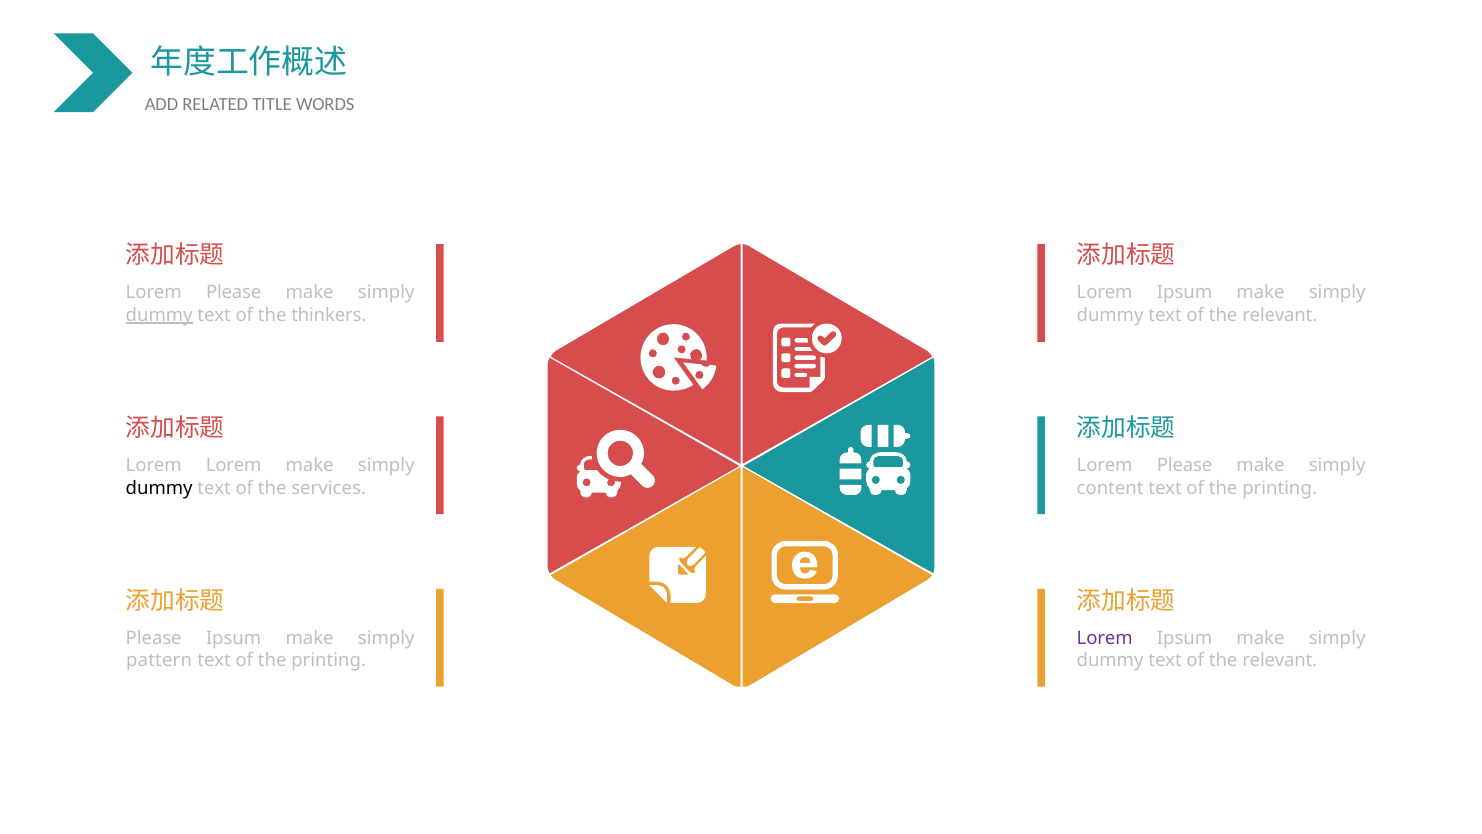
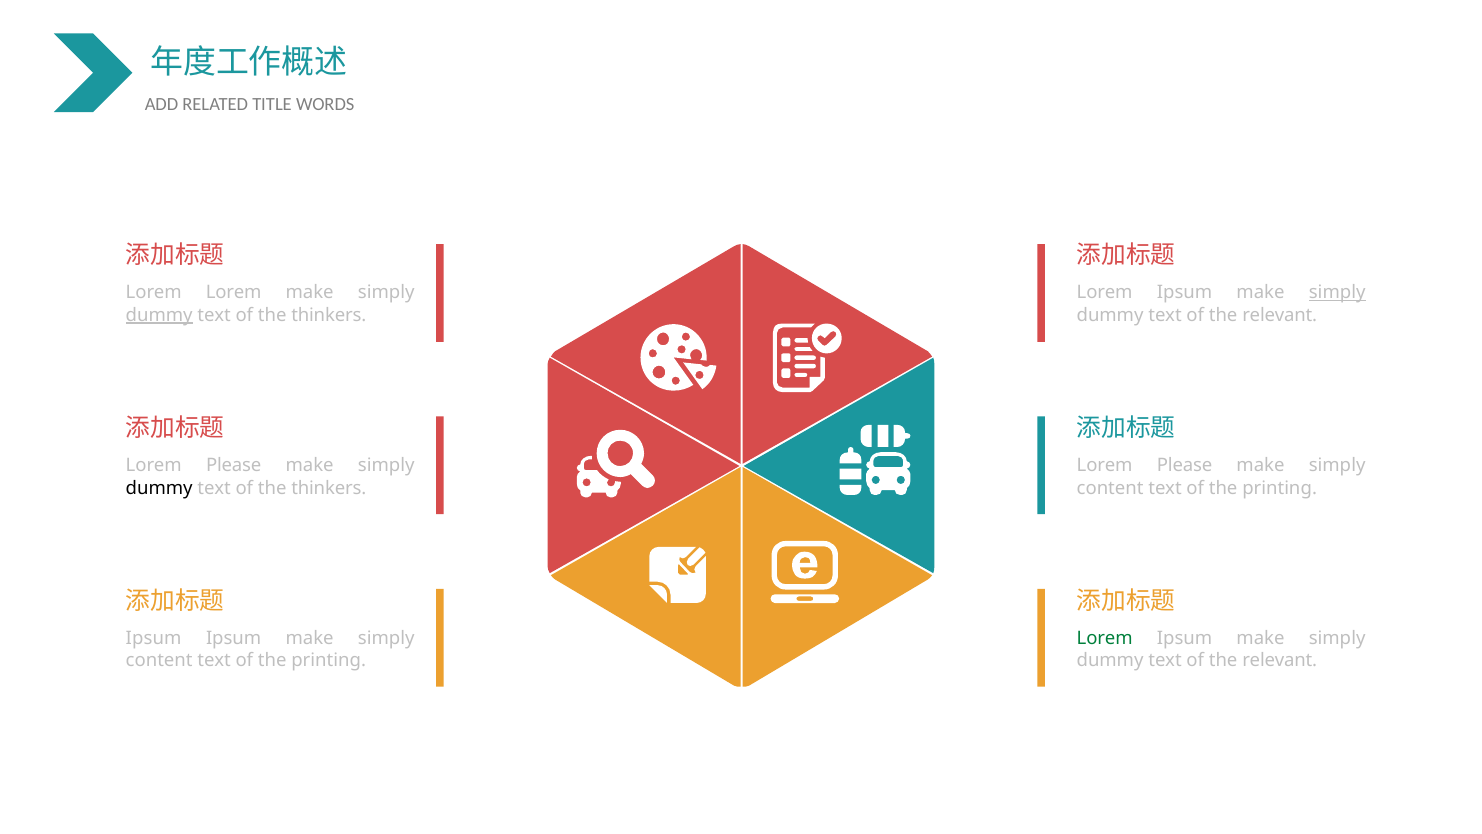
Please at (234, 293): Please -> Lorem
simply at (1337, 293) underline: none -> present
Lorem at (234, 466): Lorem -> Please
services at (329, 488): services -> thinkers
Please at (154, 638): Please -> Ipsum
Lorem at (1105, 638) colour: purple -> green
pattern at (159, 661): pattern -> content
